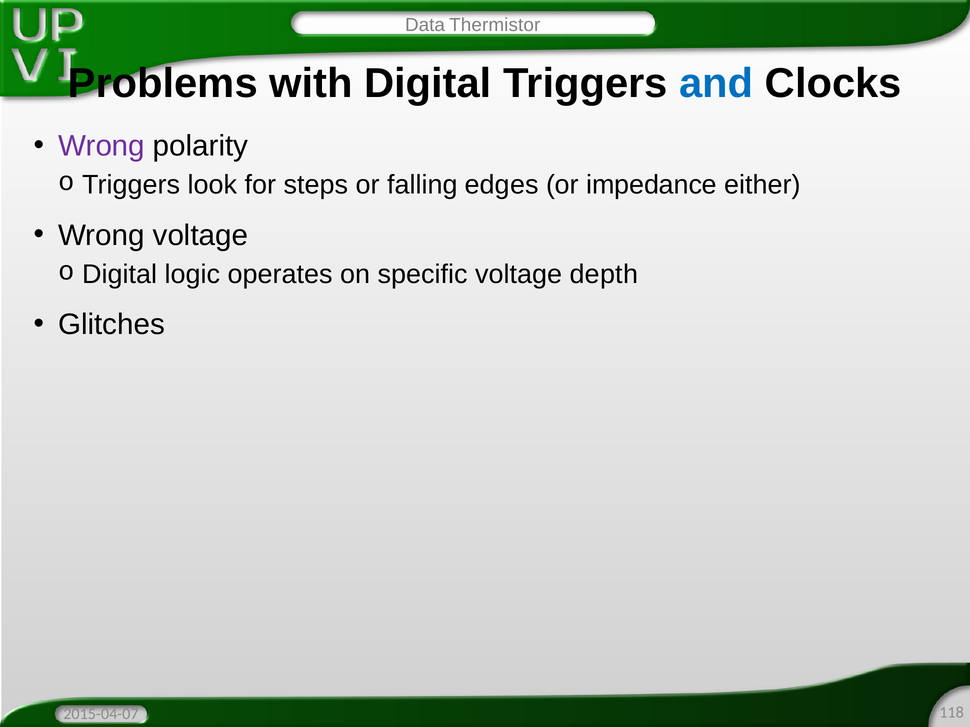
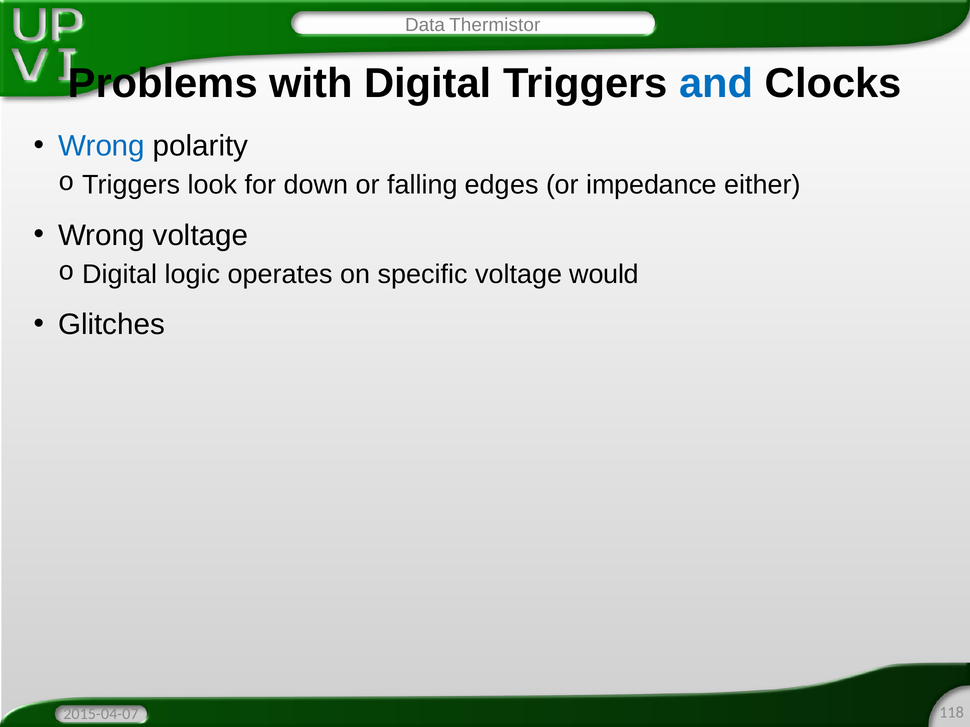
Wrong at (101, 146) colour: purple -> blue
steps: steps -> down
depth: depth -> would
